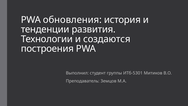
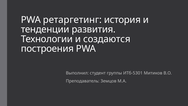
обновления: обновления -> ретаргетинг
